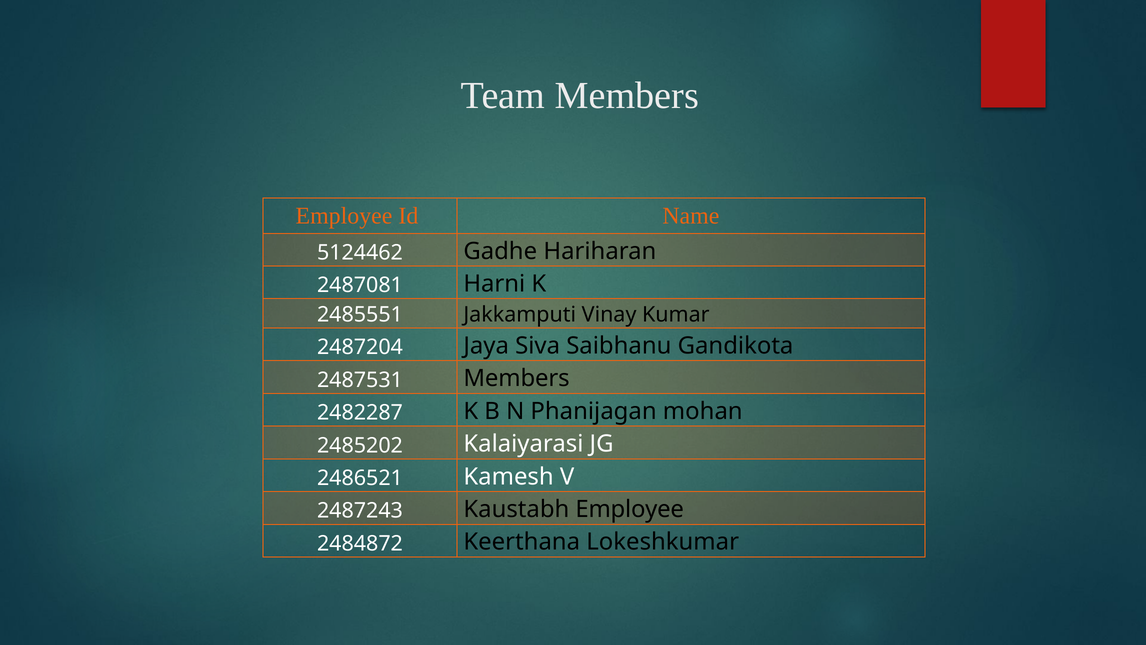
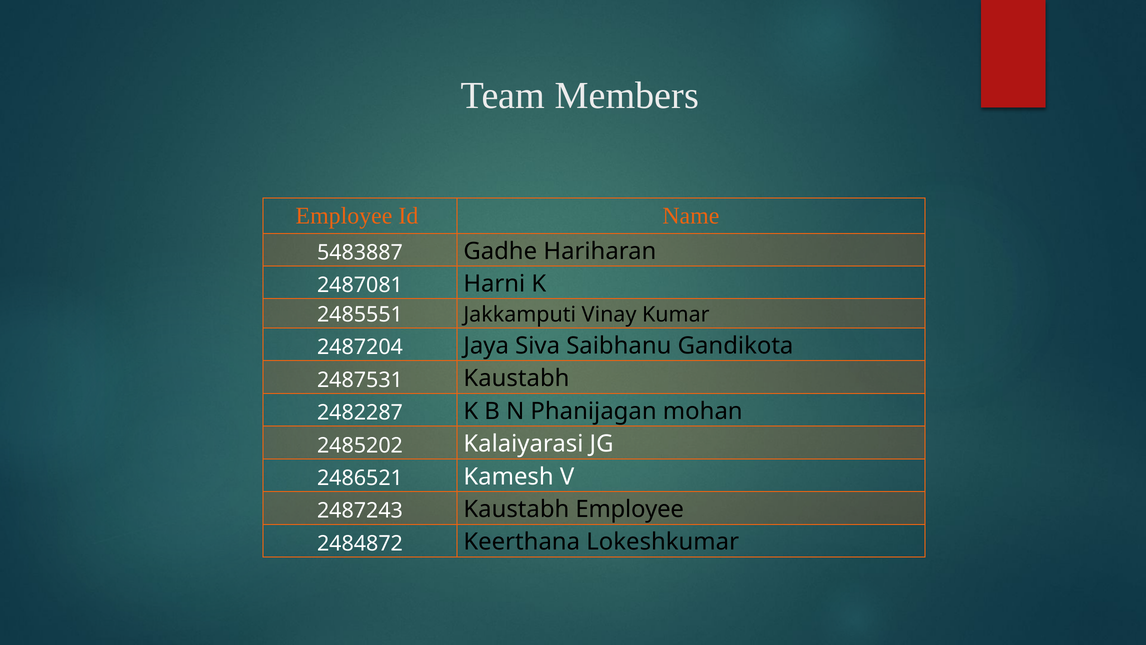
5124462: 5124462 -> 5483887
2487531 Members: Members -> Kaustabh
